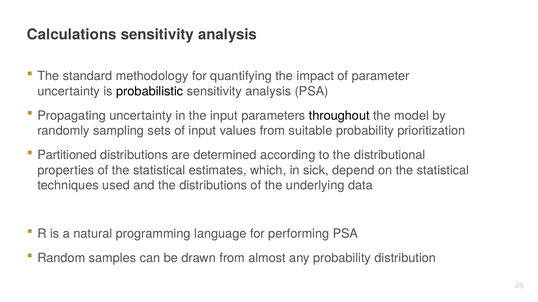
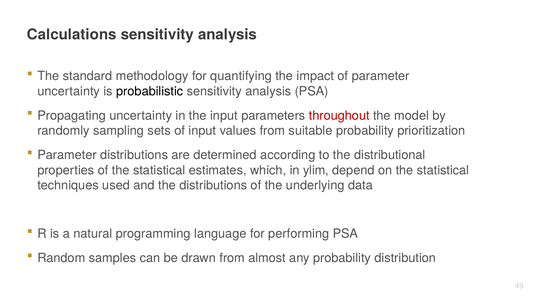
throughout colour: black -> red
Partitioned at (67, 155): Partitioned -> Parameter
sick: sick -> ylim
